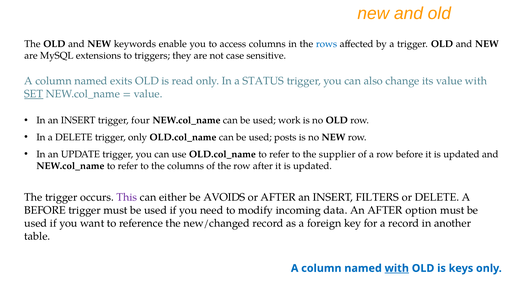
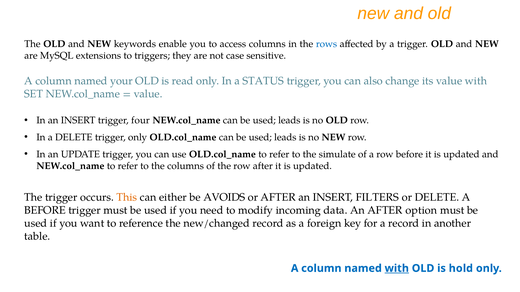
exits: exits -> your
SET underline: present -> none
work at (289, 121): work -> leads
posts at (285, 138): posts -> leads
supplier: supplier -> simulate
This colour: purple -> orange
keys: keys -> hold
